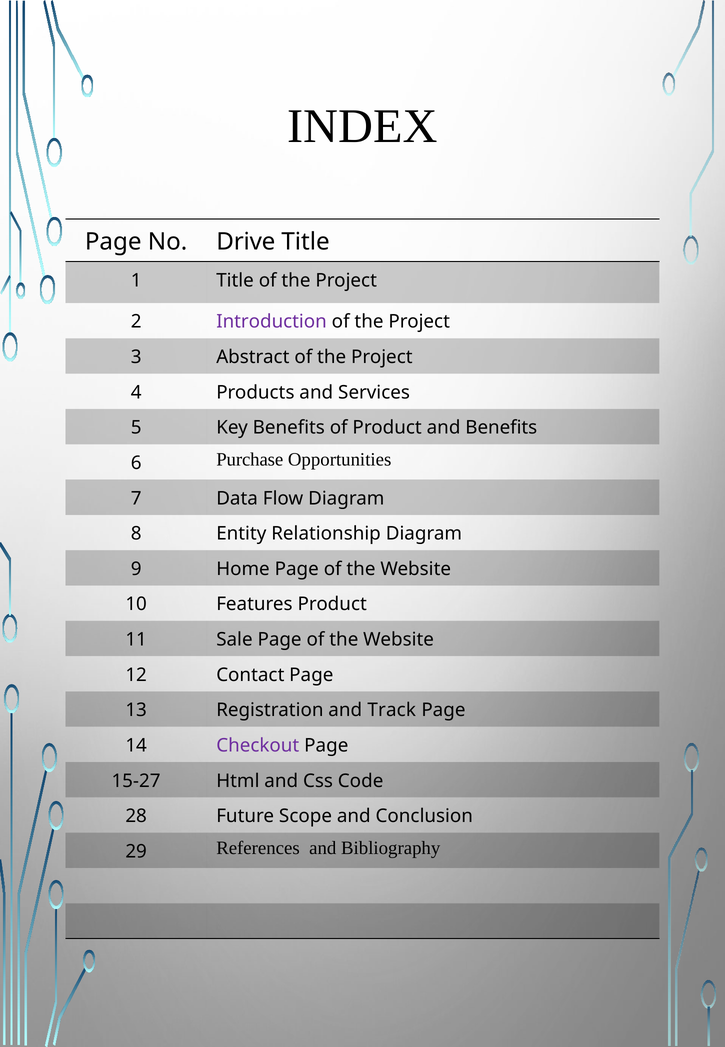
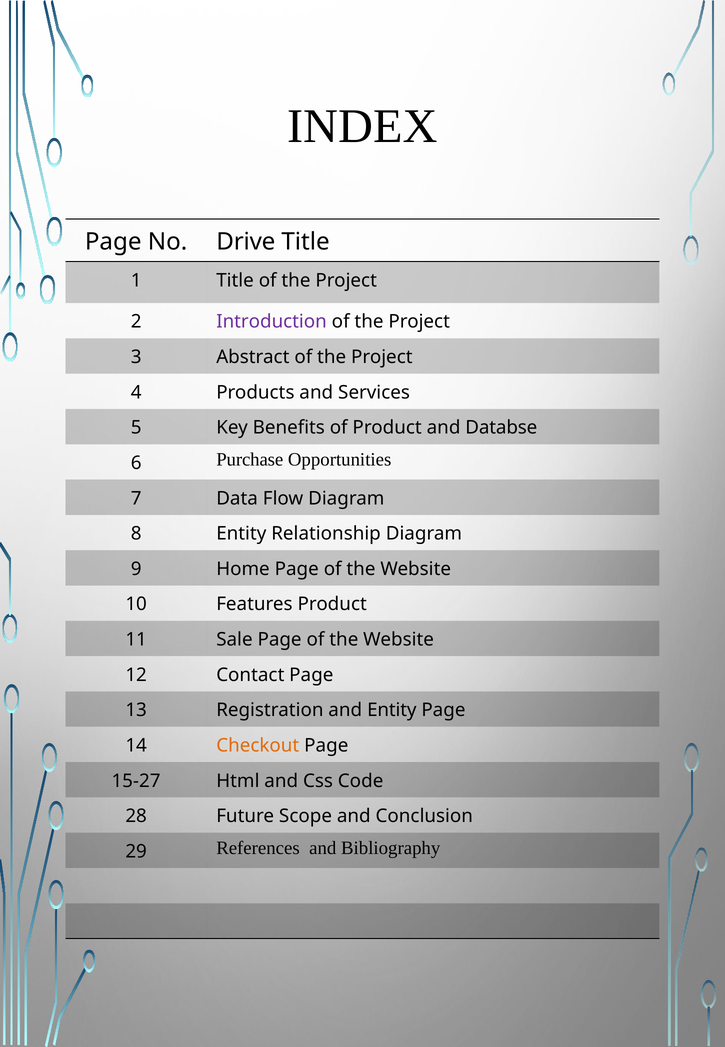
and Benefits: Benefits -> Databse
and Track: Track -> Entity
Checkout colour: purple -> orange
